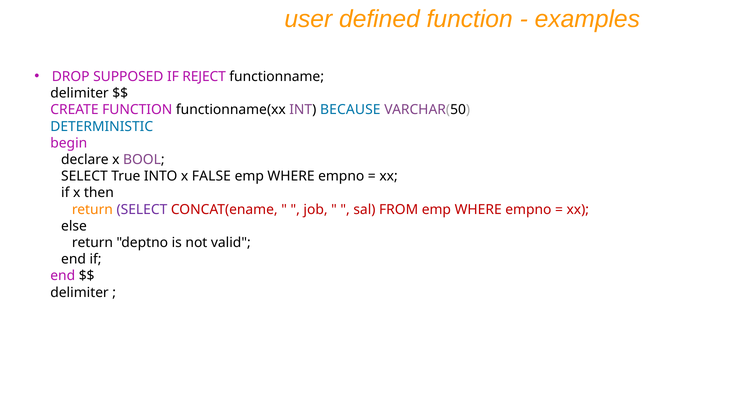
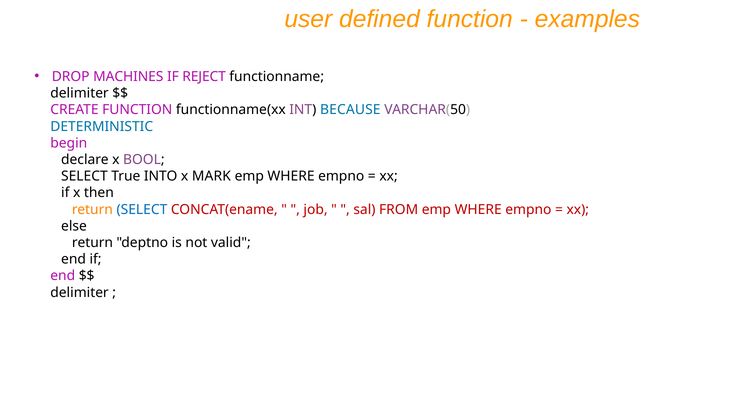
SUPPOSED: SUPPOSED -> MACHINES
FALSE: FALSE -> MARK
SELECT at (142, 210) colour: purple -> blue
